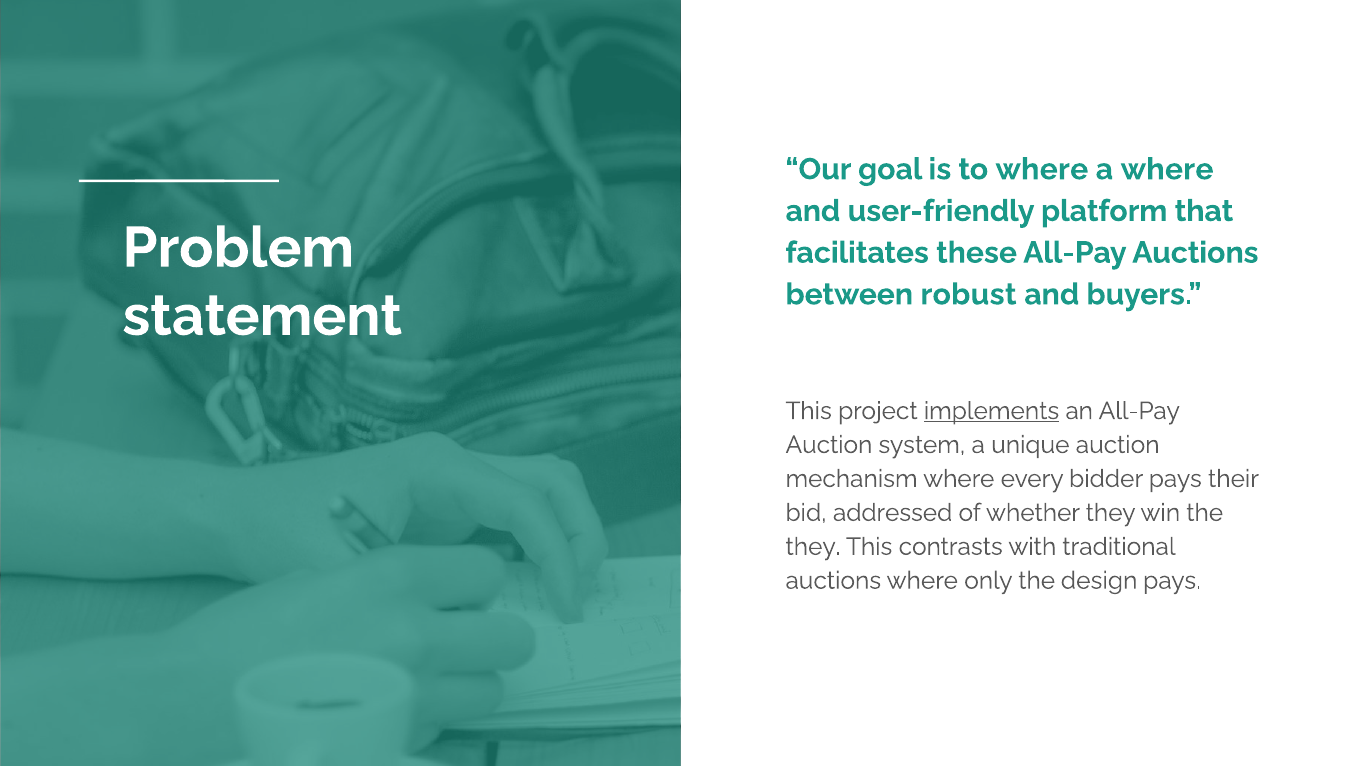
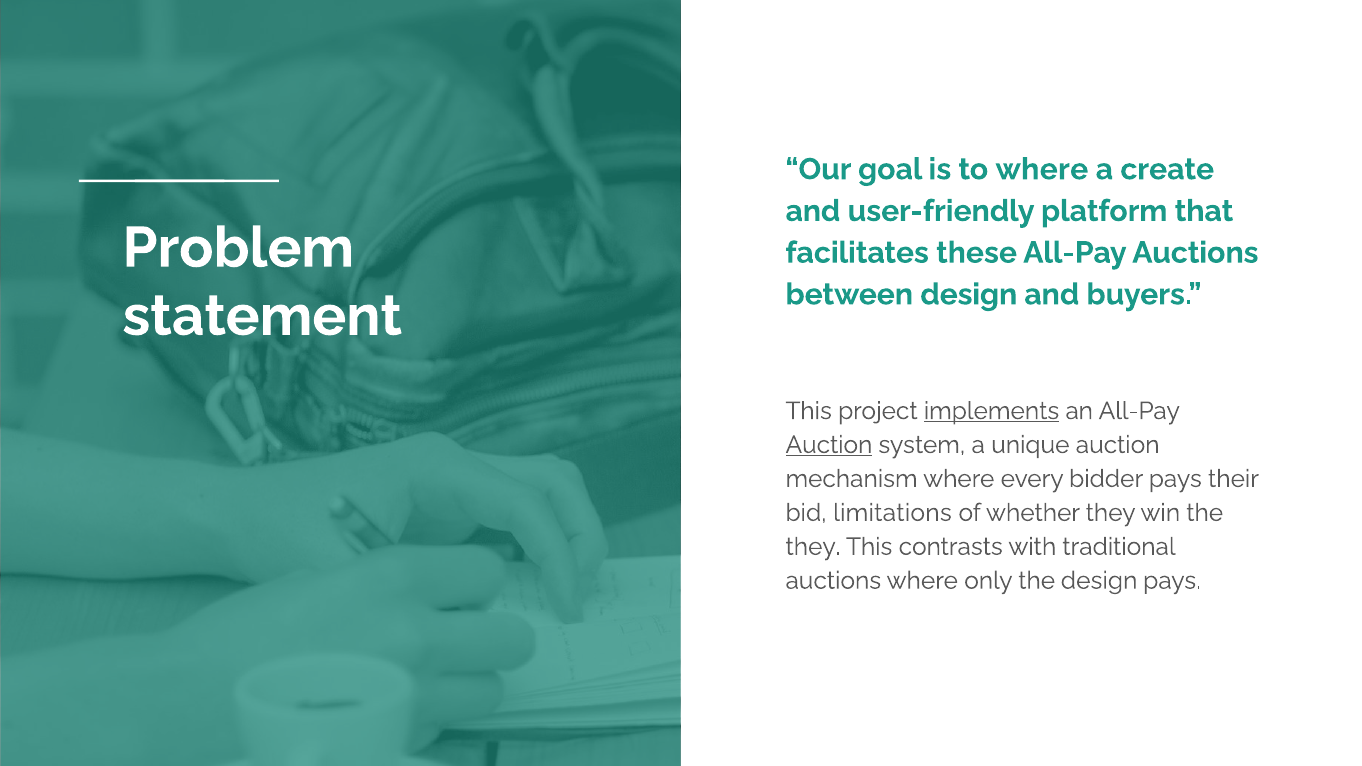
a where: where -> create
between robust: robust -> design
Auction at (829, 445) underline: none -> present
addressed: addressed -> limitations
